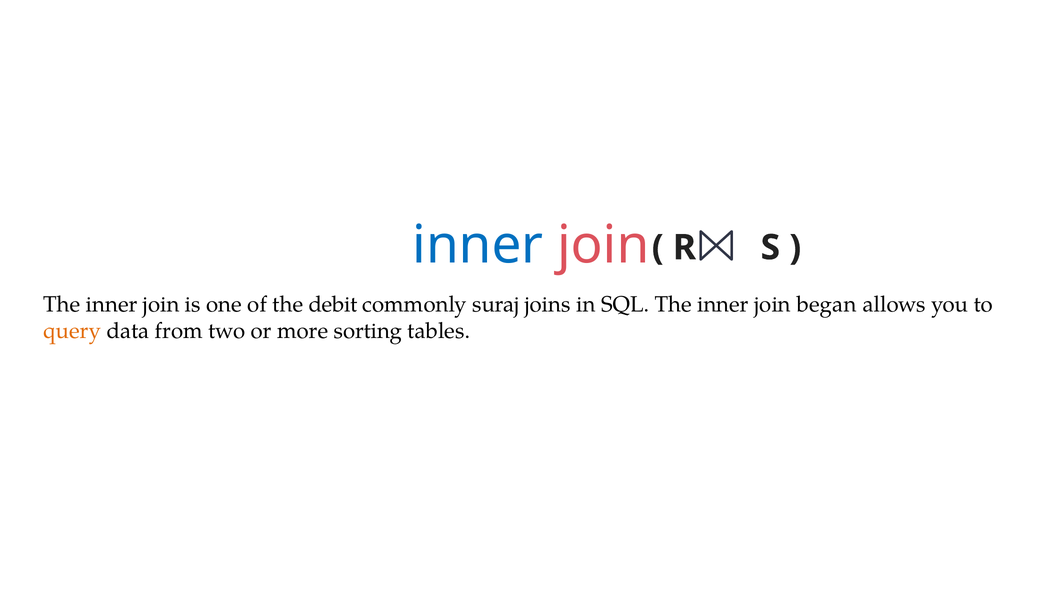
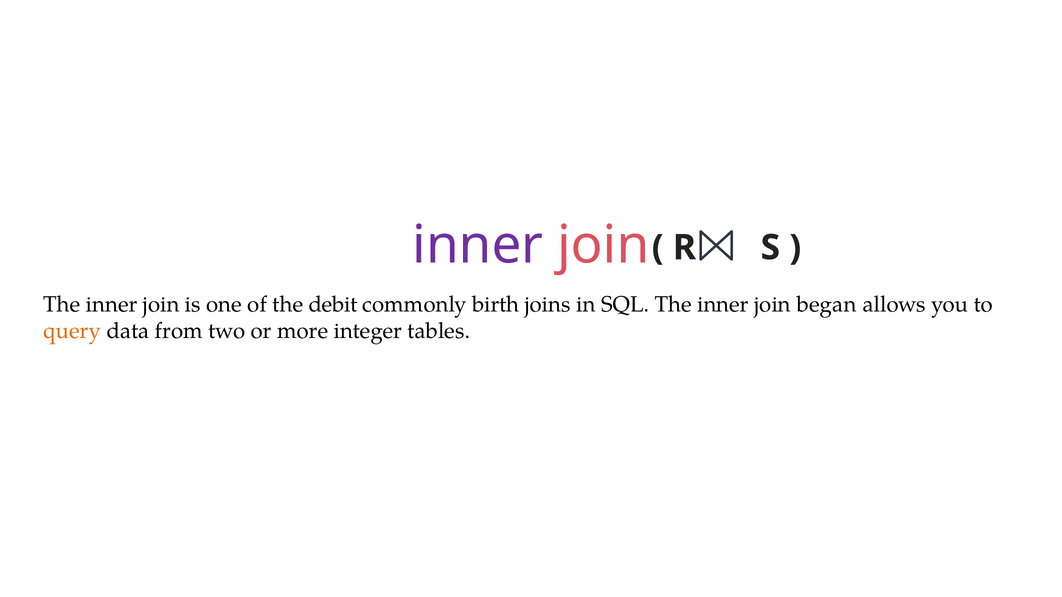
inner at (478, 245) colour: blue -> purple
suraj: suraj -> birth
sorting: sorting -> integer
